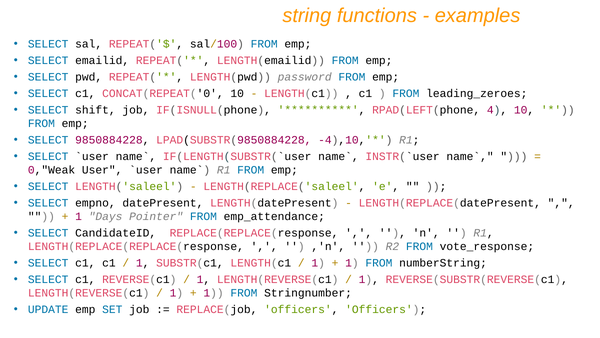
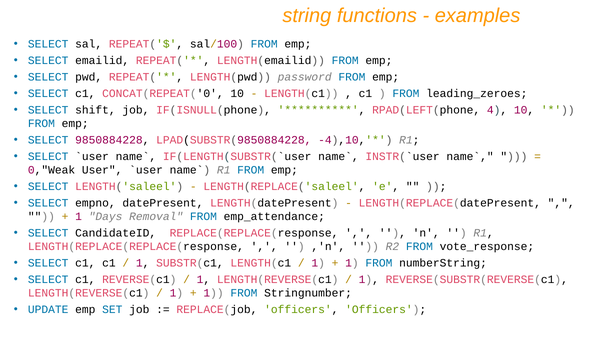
Pointer: Pointer -> Removal
